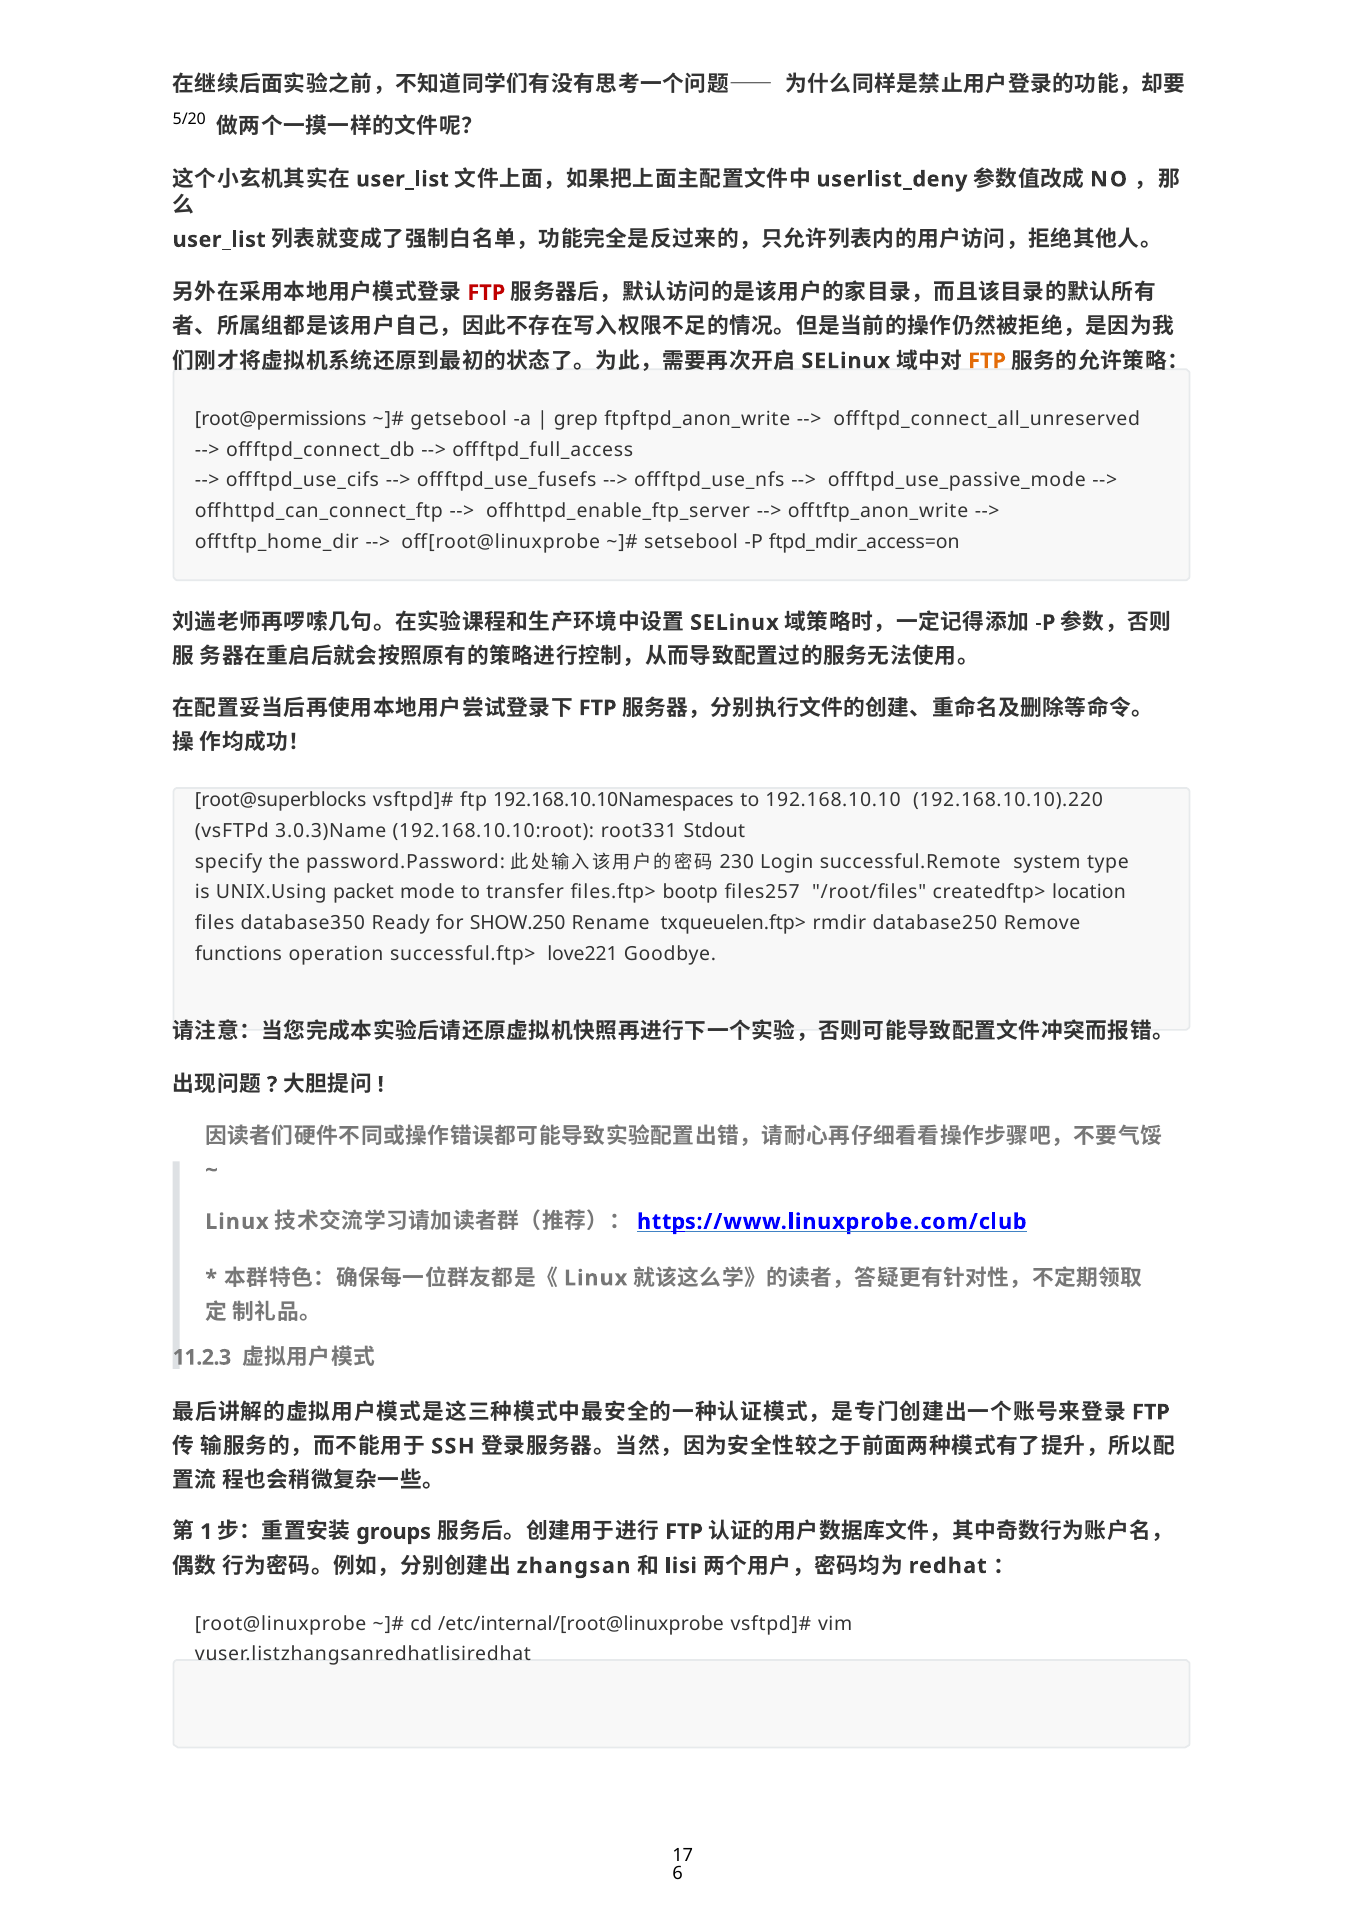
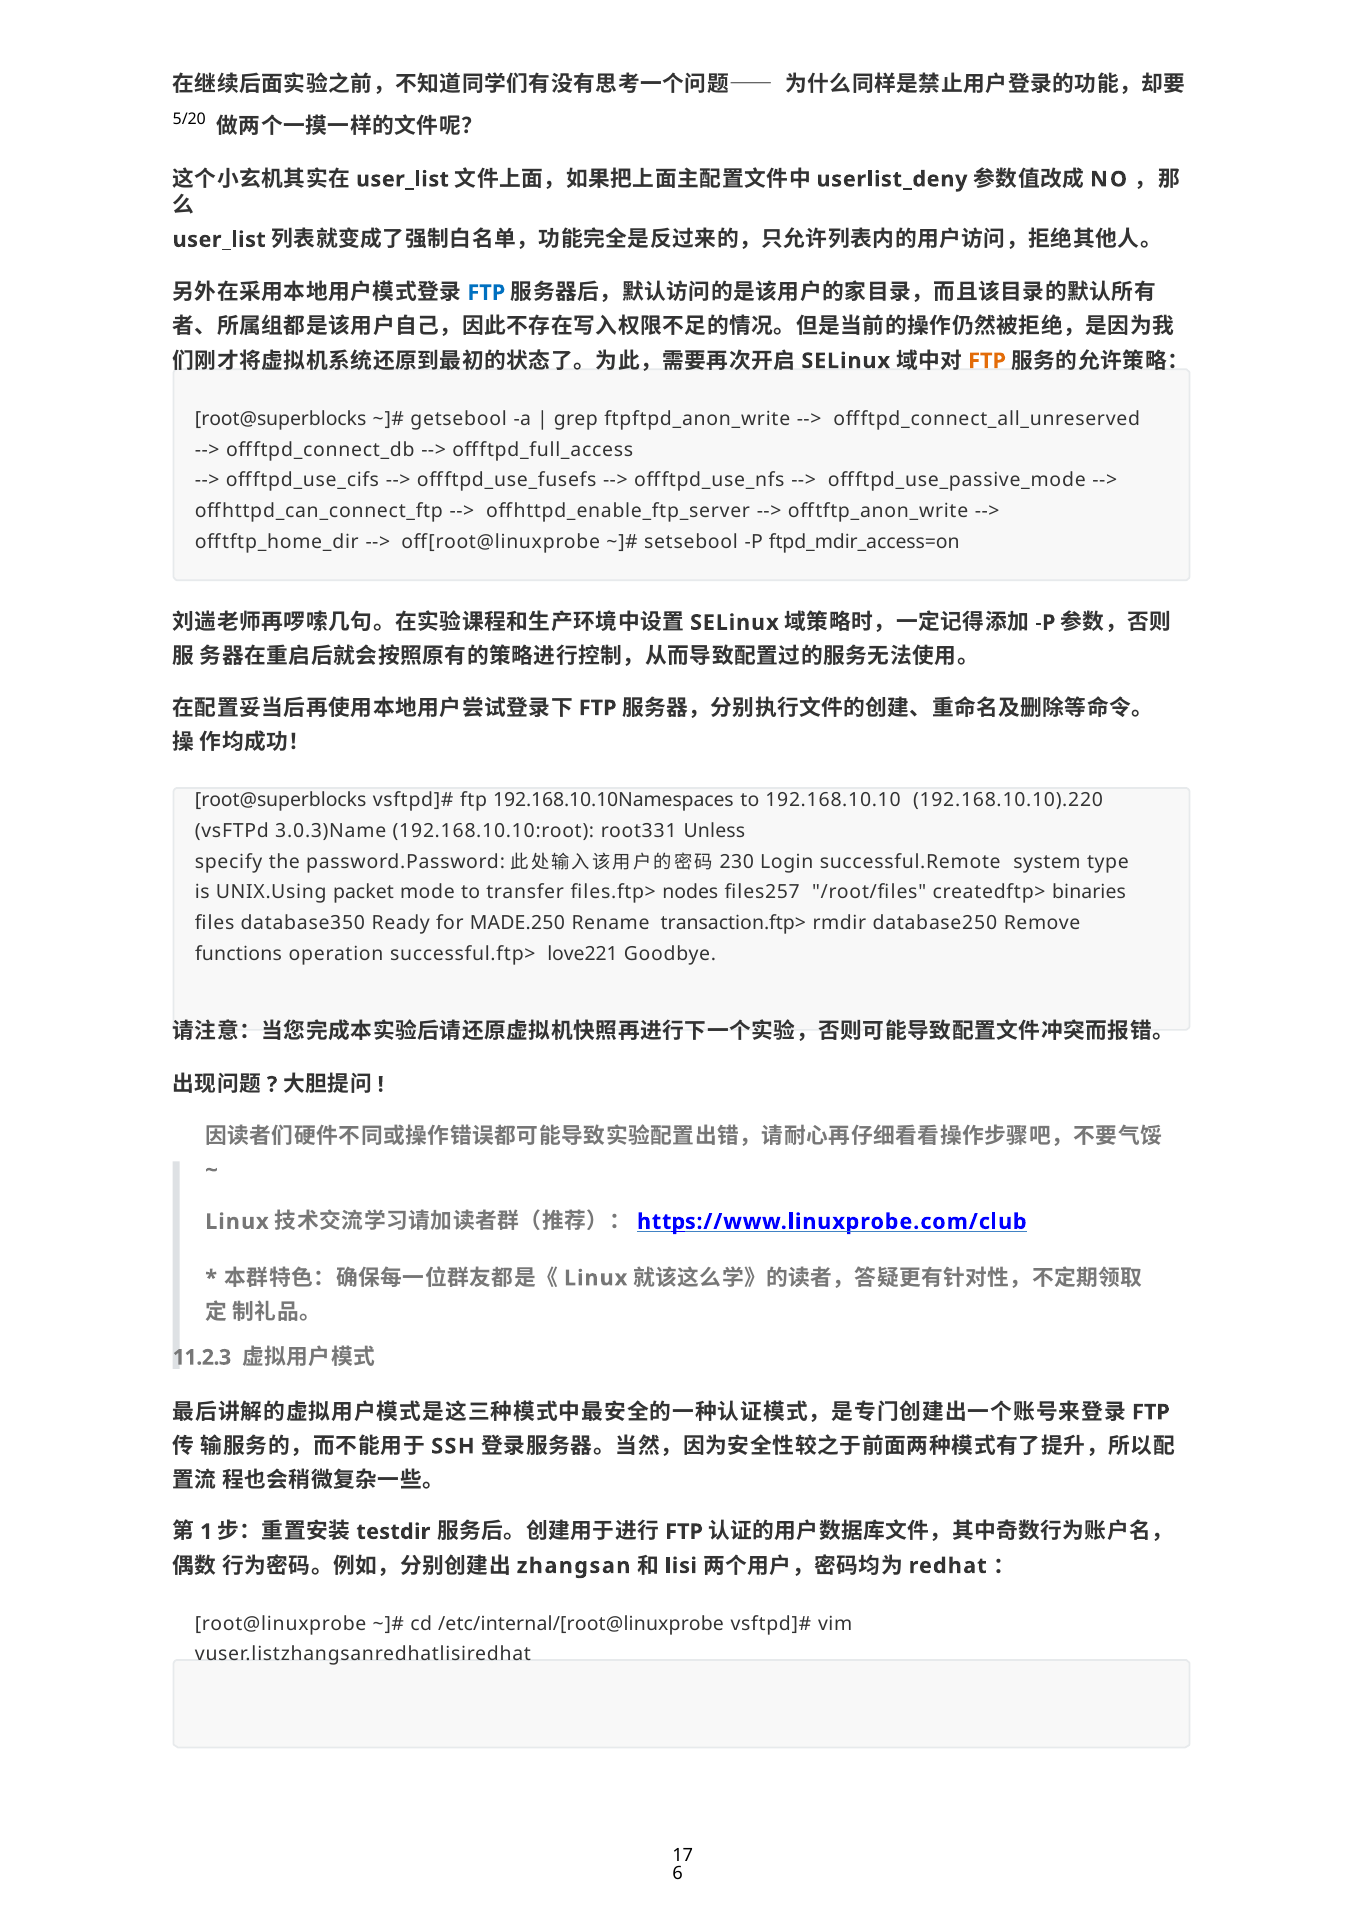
FTP at (486, 293) colour: red -> blue
root@permissions at (281, 419): root@permissions -> root@superblocks
Stdout: Stdout -> Unless
bootp: bootp -> nodes
location: location -> binaries
SHOW.250: SHOW.250 -> MADE.250
txqueuelen.ftp>: txqueuelen.ftp> -> transaction.ftp>
groups: groups -> testdir
